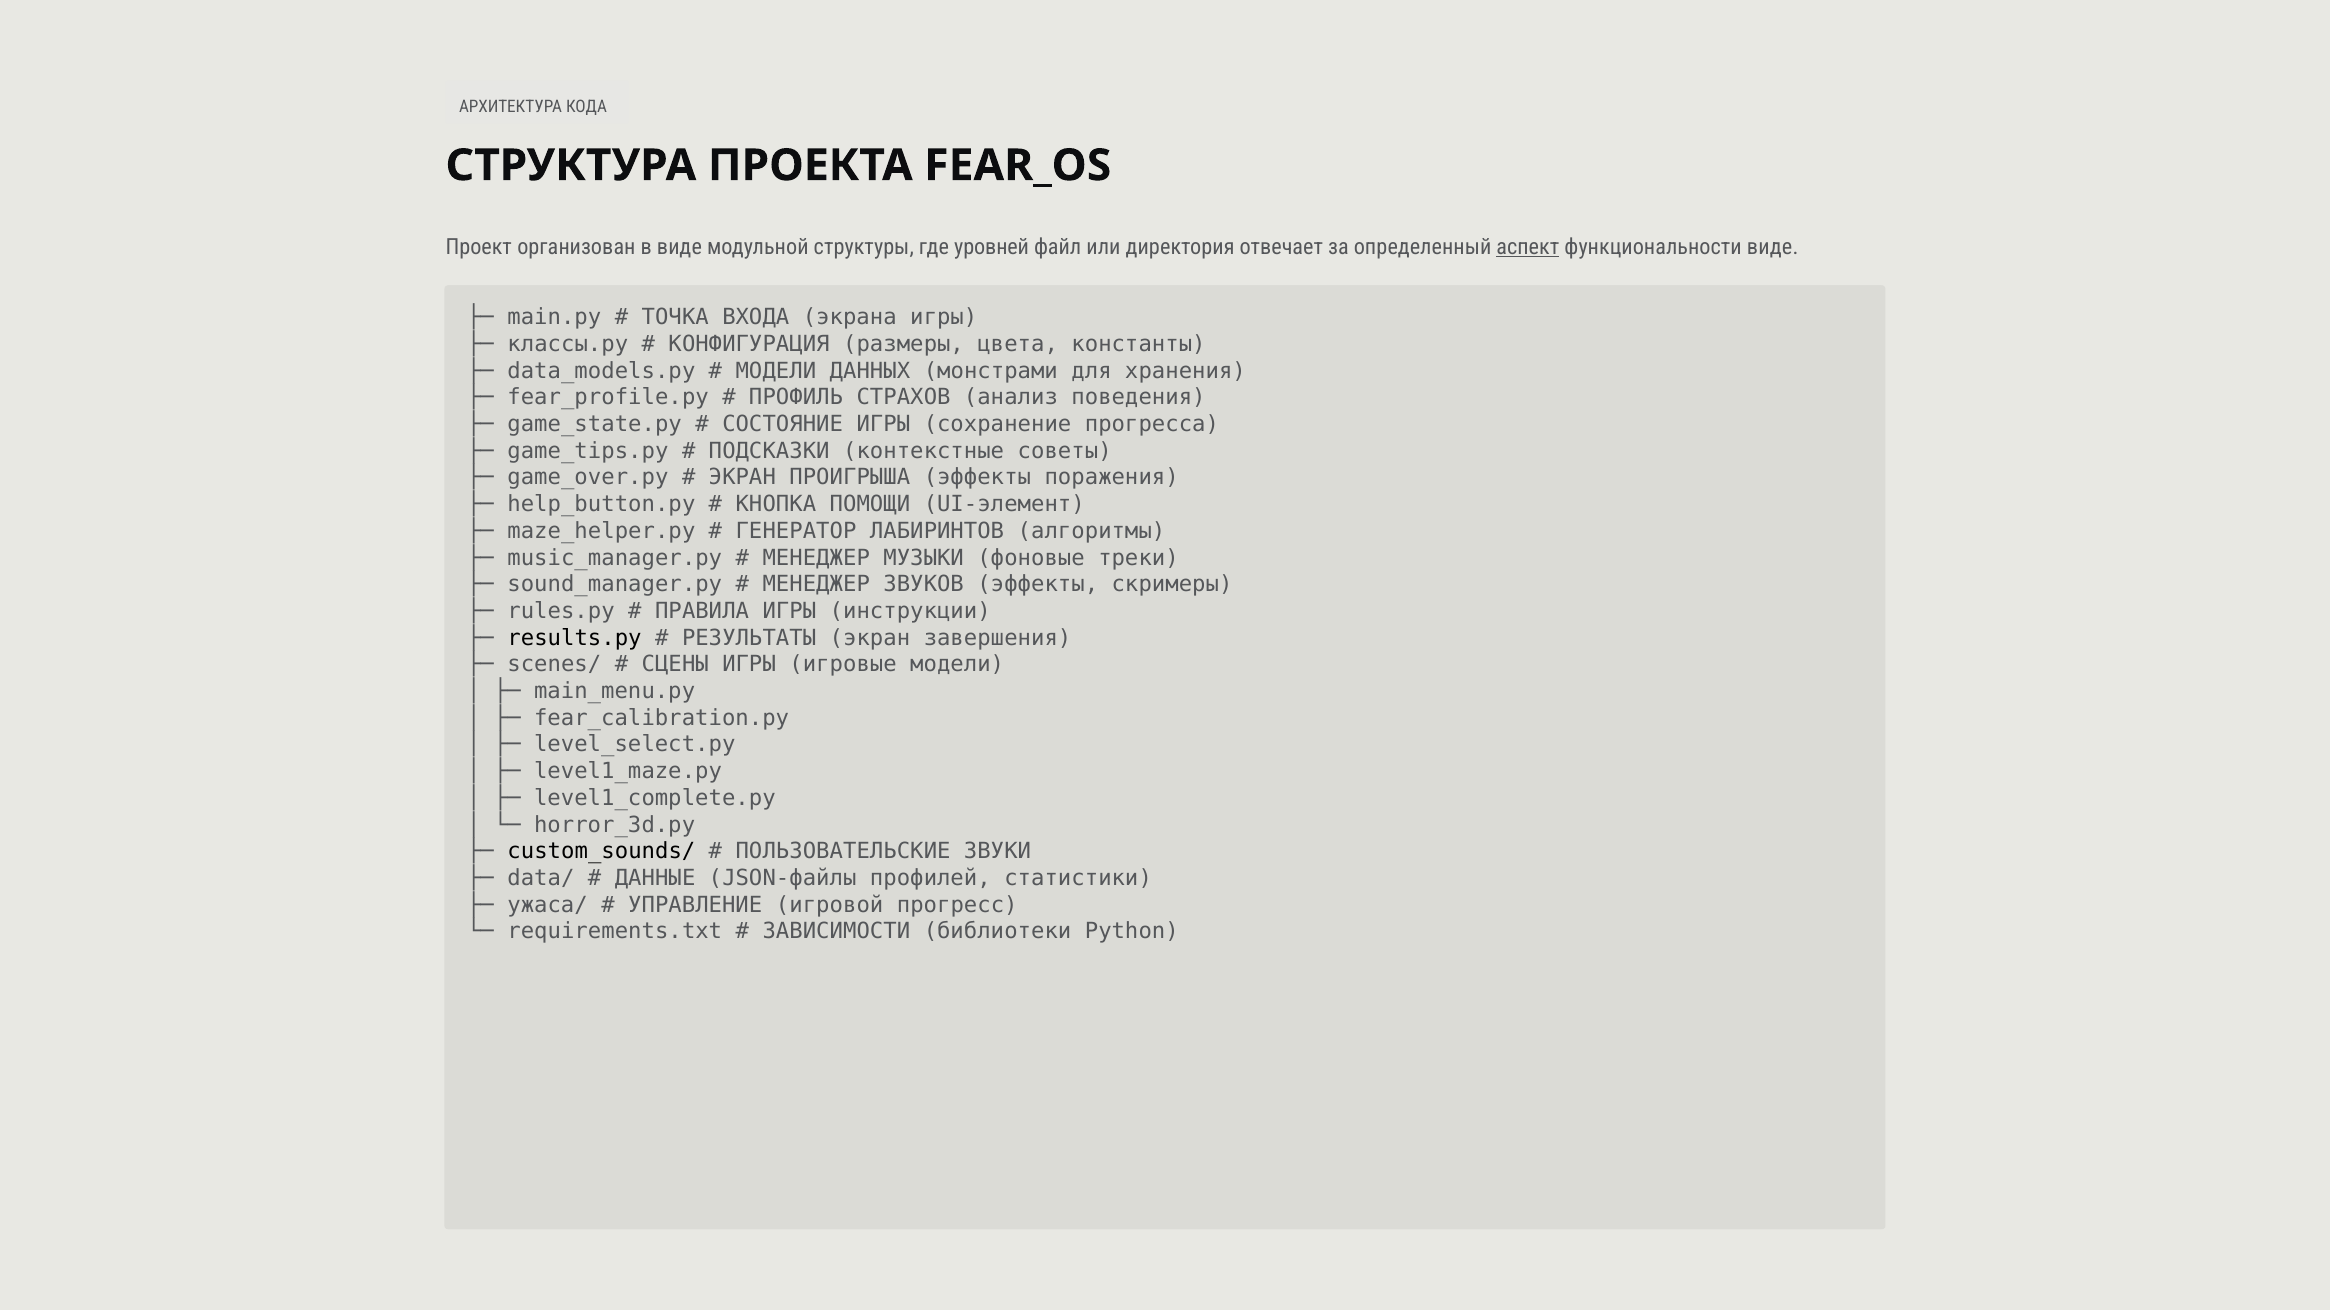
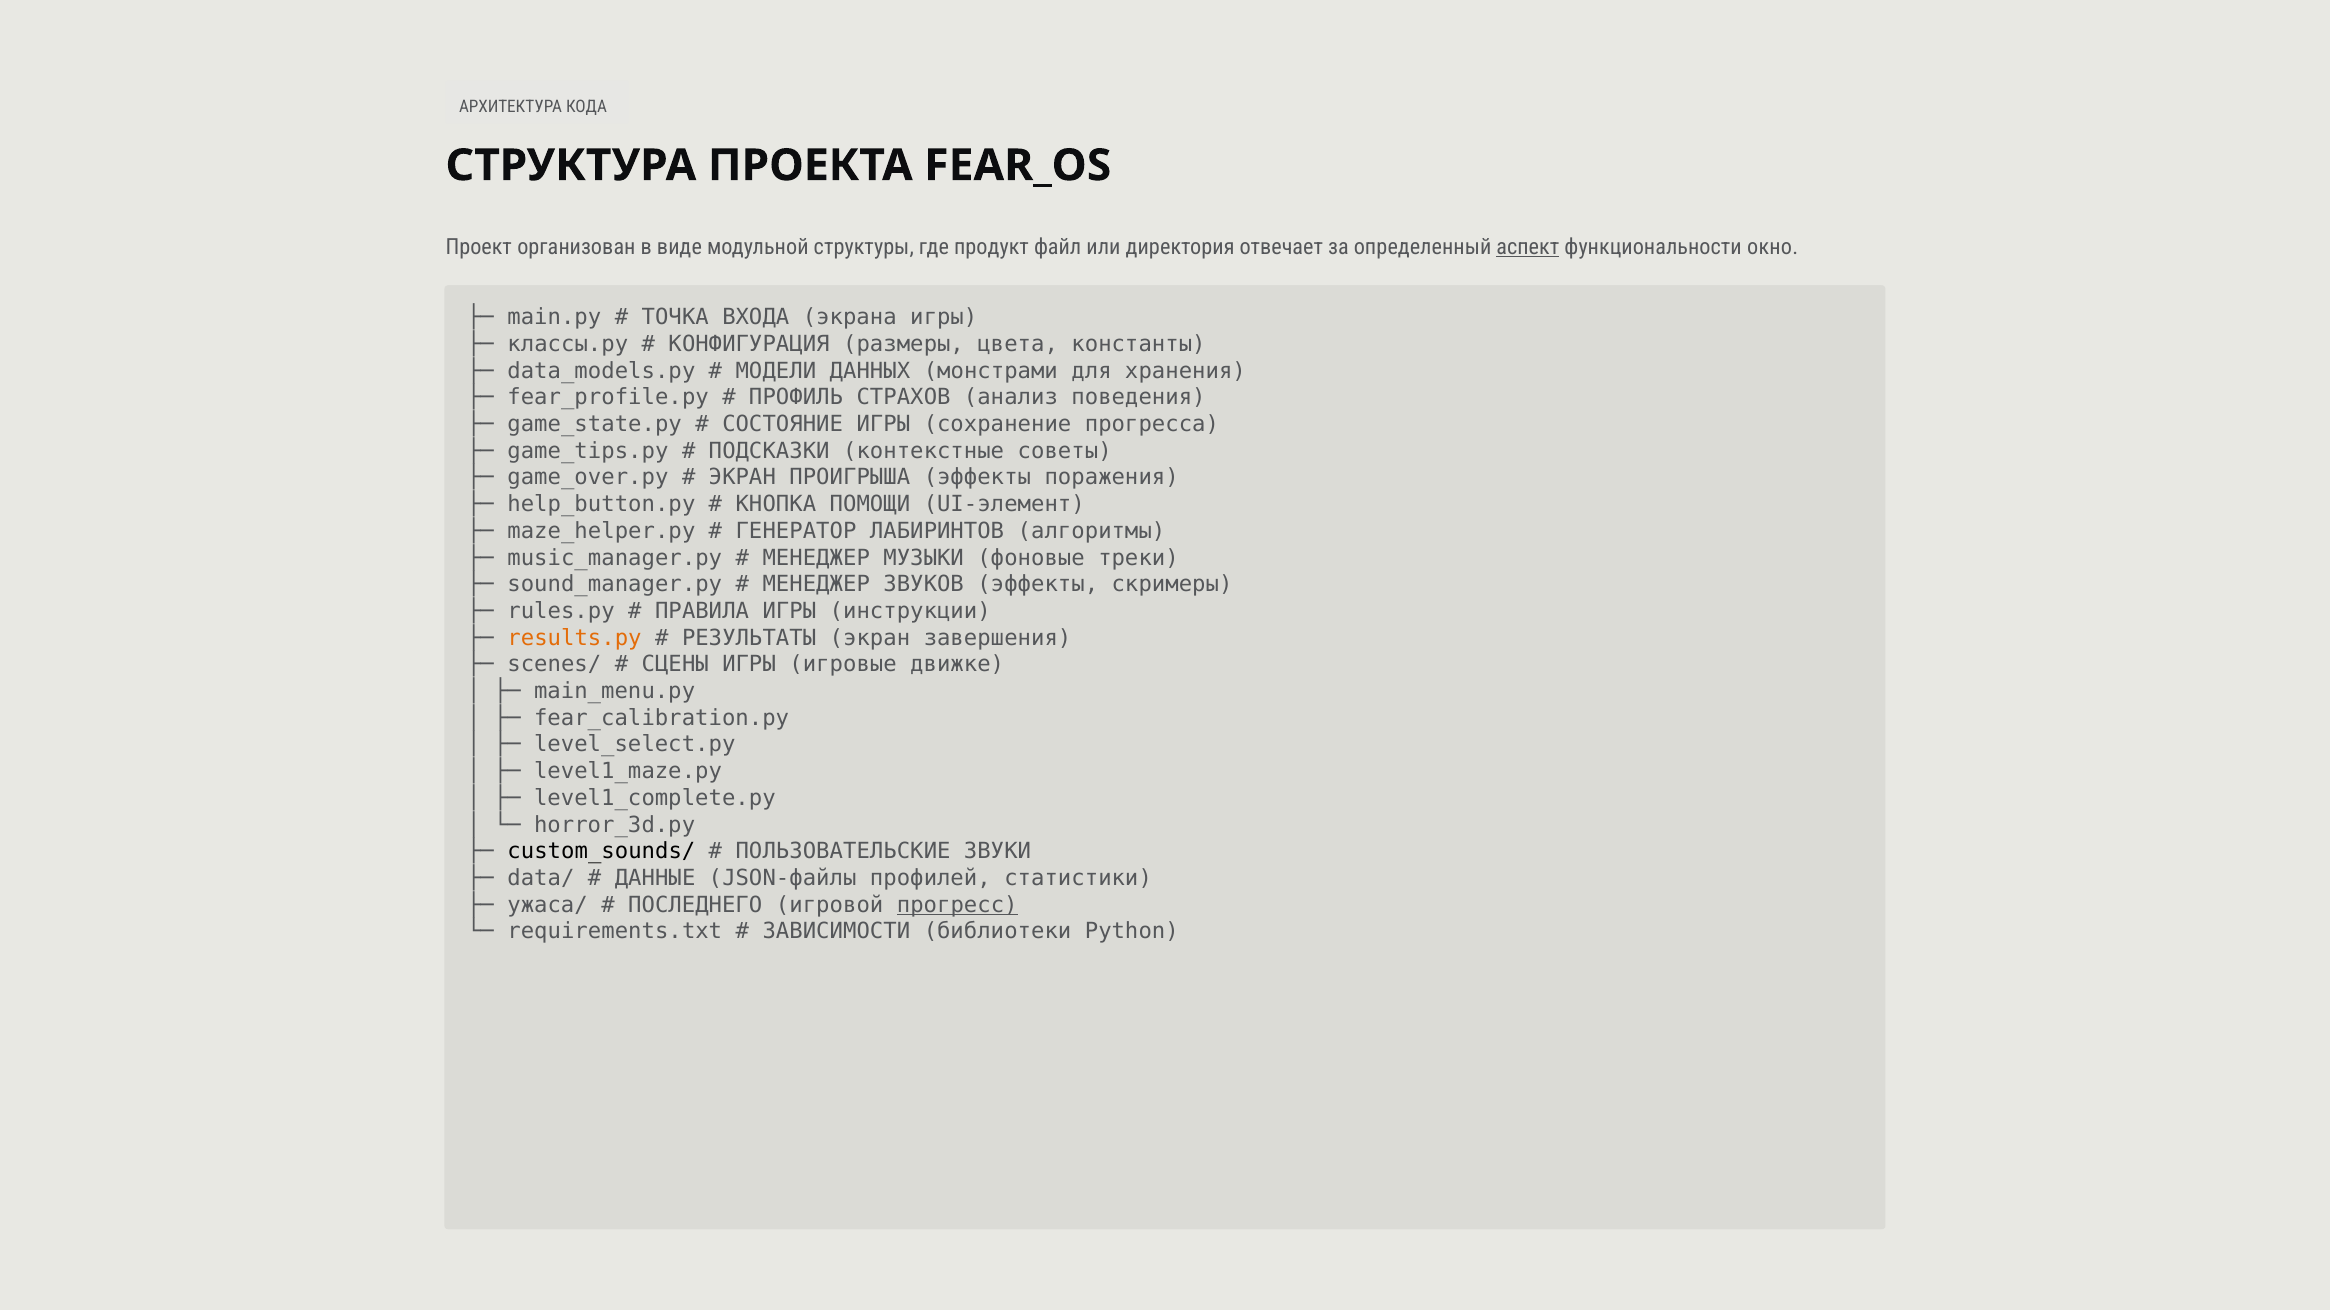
уровней: уровней -> продукт
функциональности виде: виде -> окно
results.py colour: black -> orange
игровые модели: модели -> движке
УПРАВЛЕНИЕ: УПРАВЛЕНИЕ -> ПОСЛЕДНЕГО
прогресс underline: none -> present
